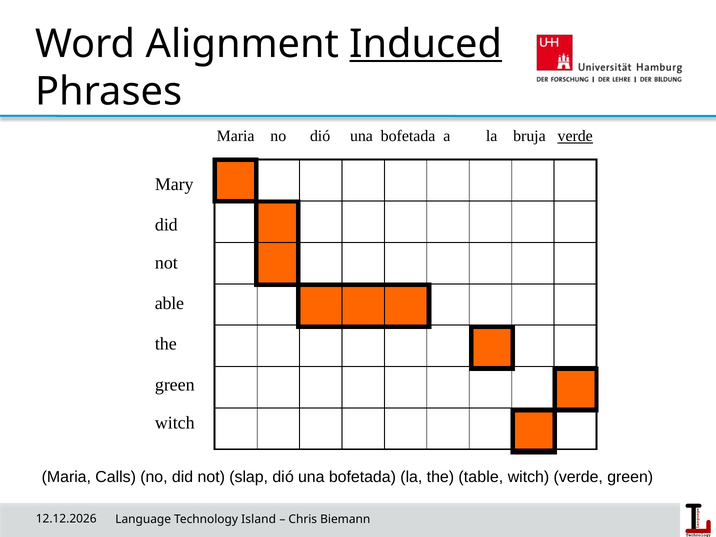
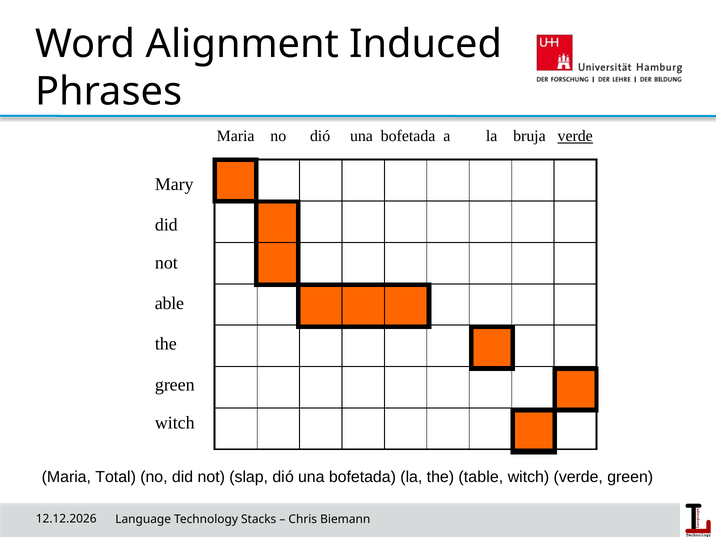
Induced underline: present -> none
Calls: Calls -> Total
Island: Island -> Stacks
